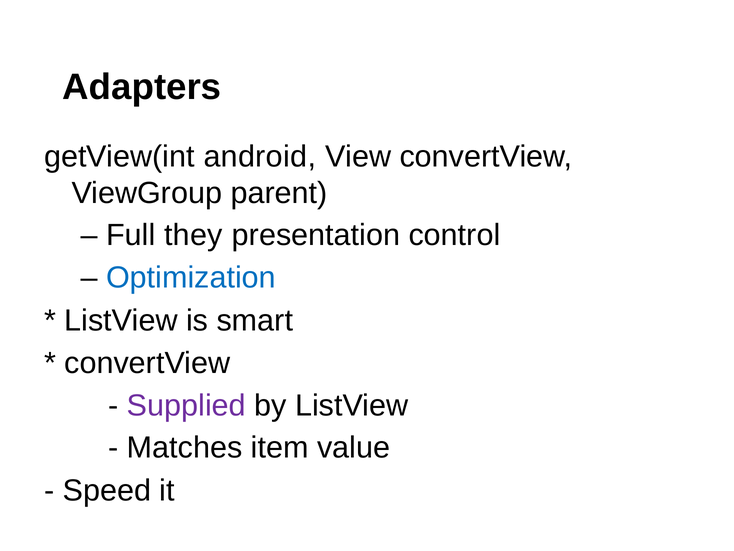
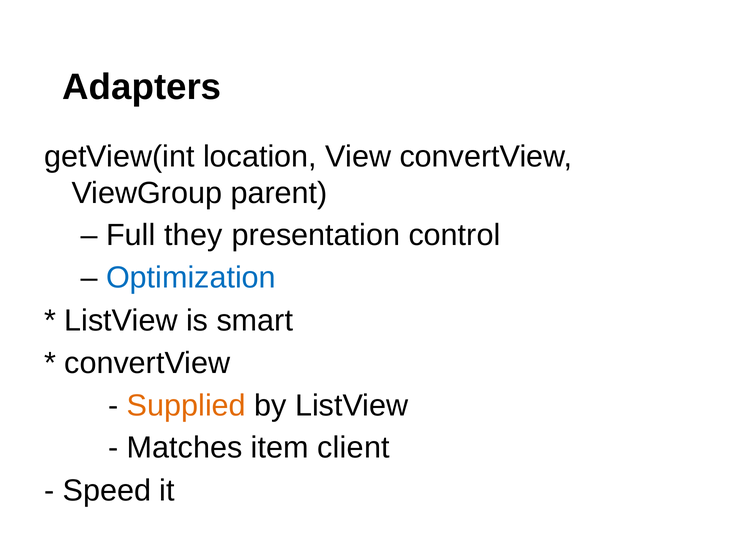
android: android -> location
Supplied colour: purple -> orange
value: value -> client
